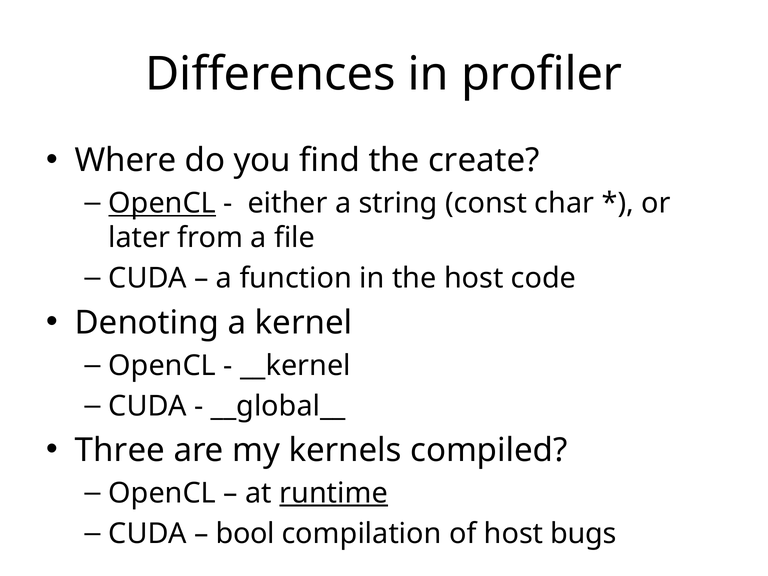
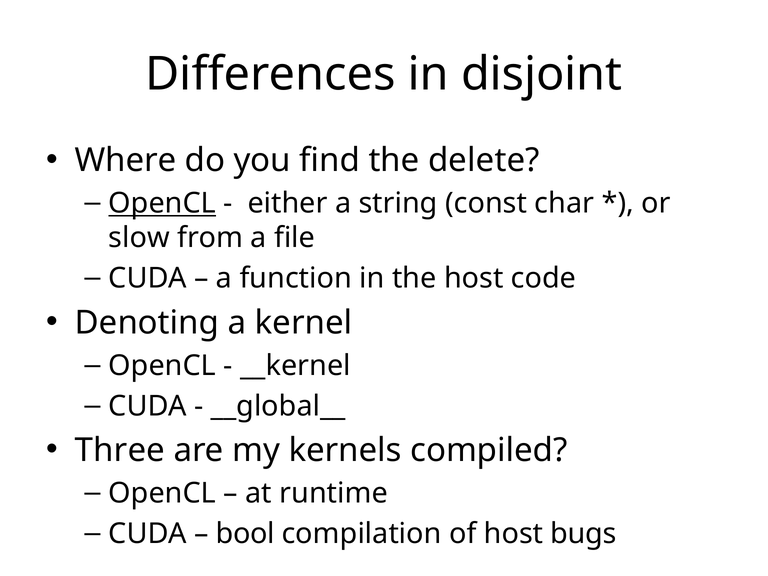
profiler: profiler -> disjoint
create: create -> delete
later: later -> slow
runtime underline: present -> none
